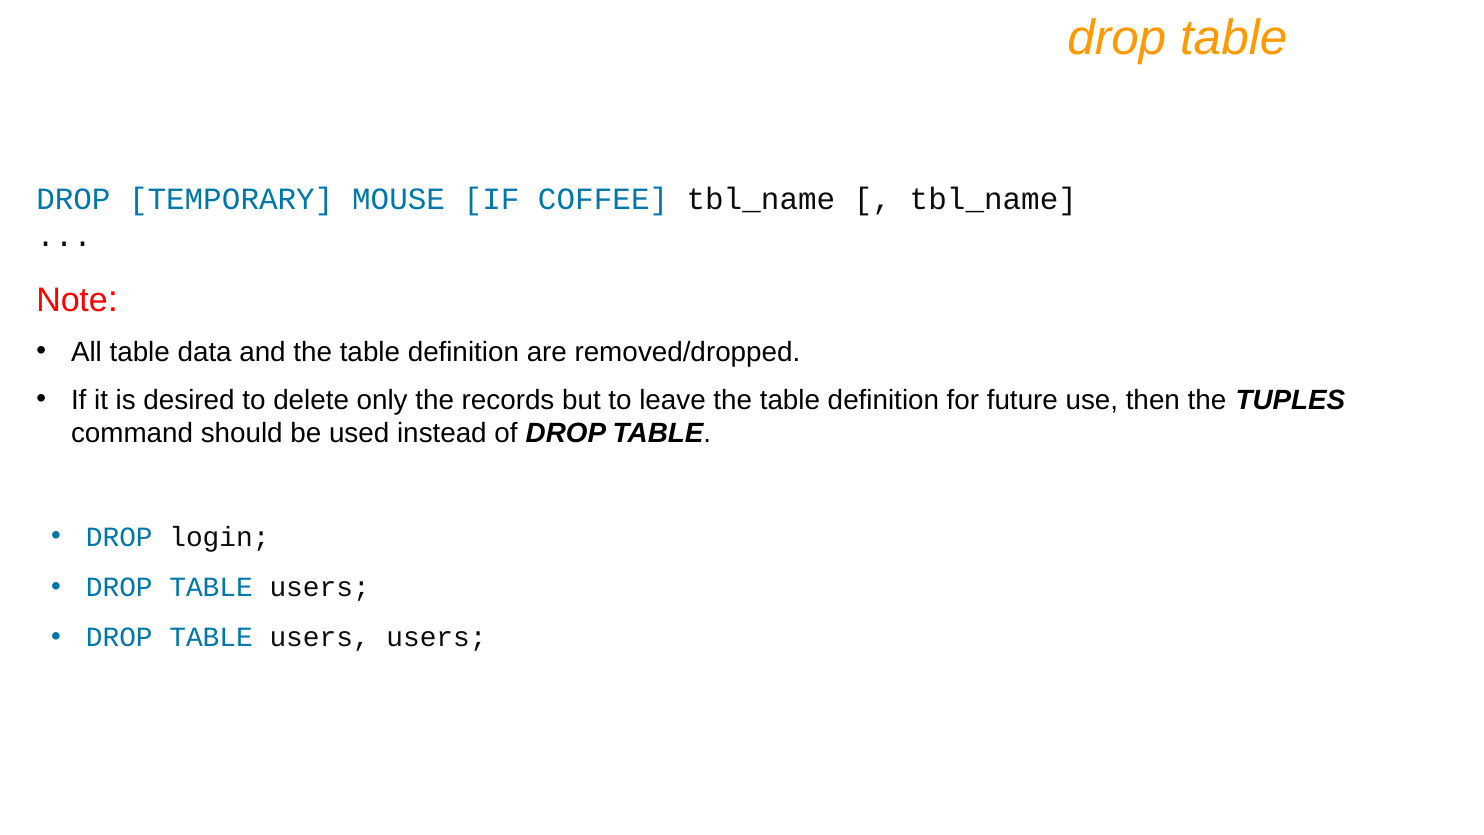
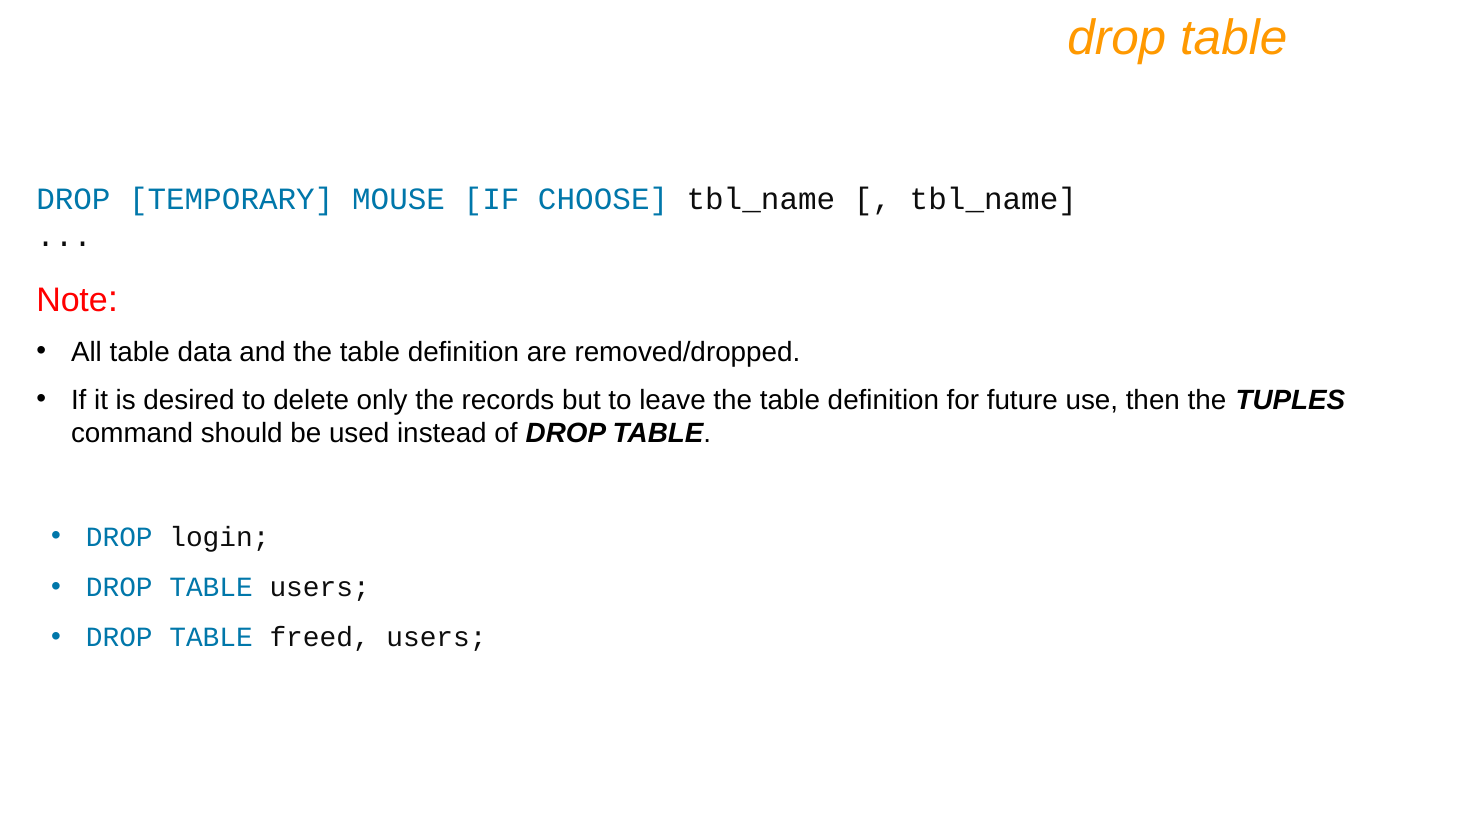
COFFEE: COFFEE -> CHOOSE
users at (320, 637): users -> freed
